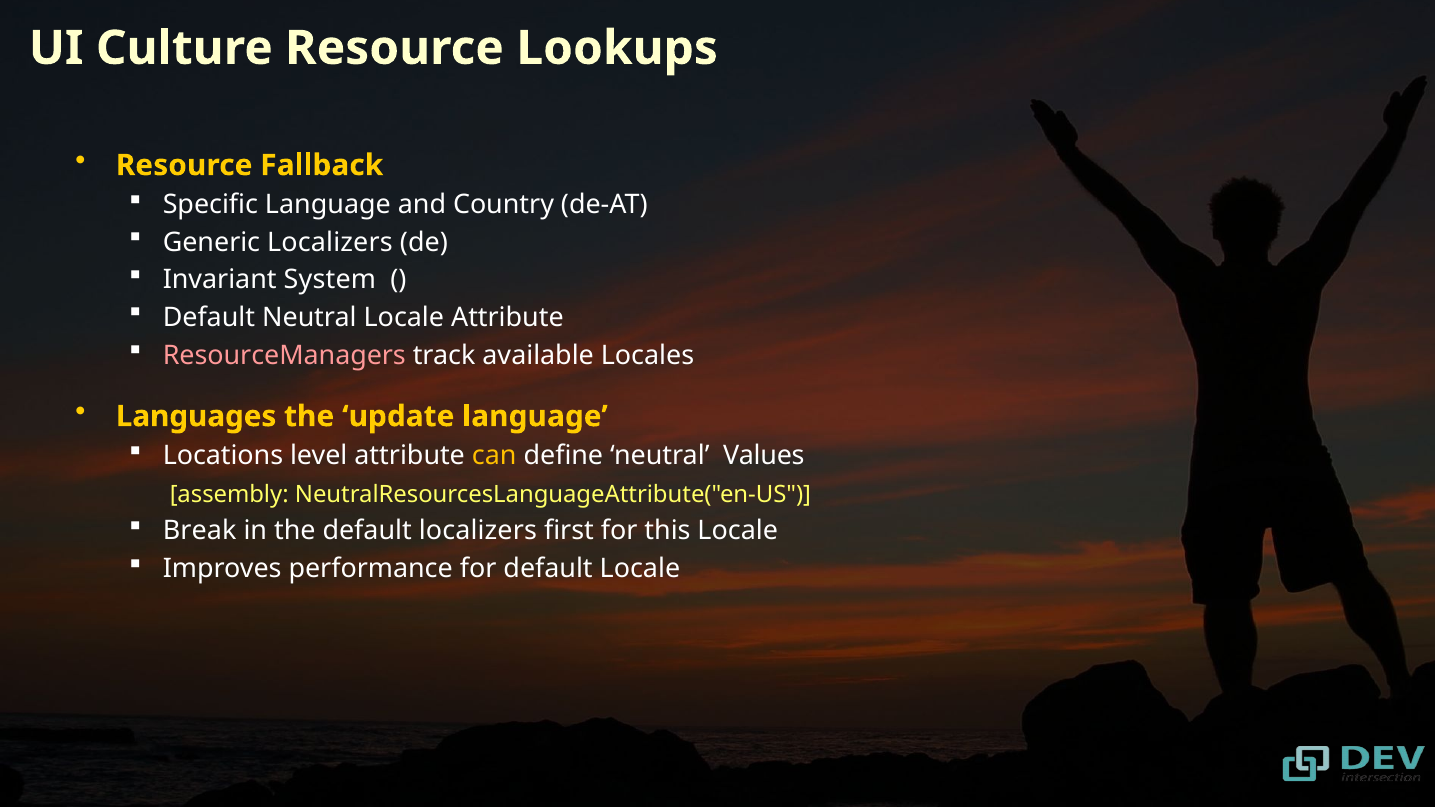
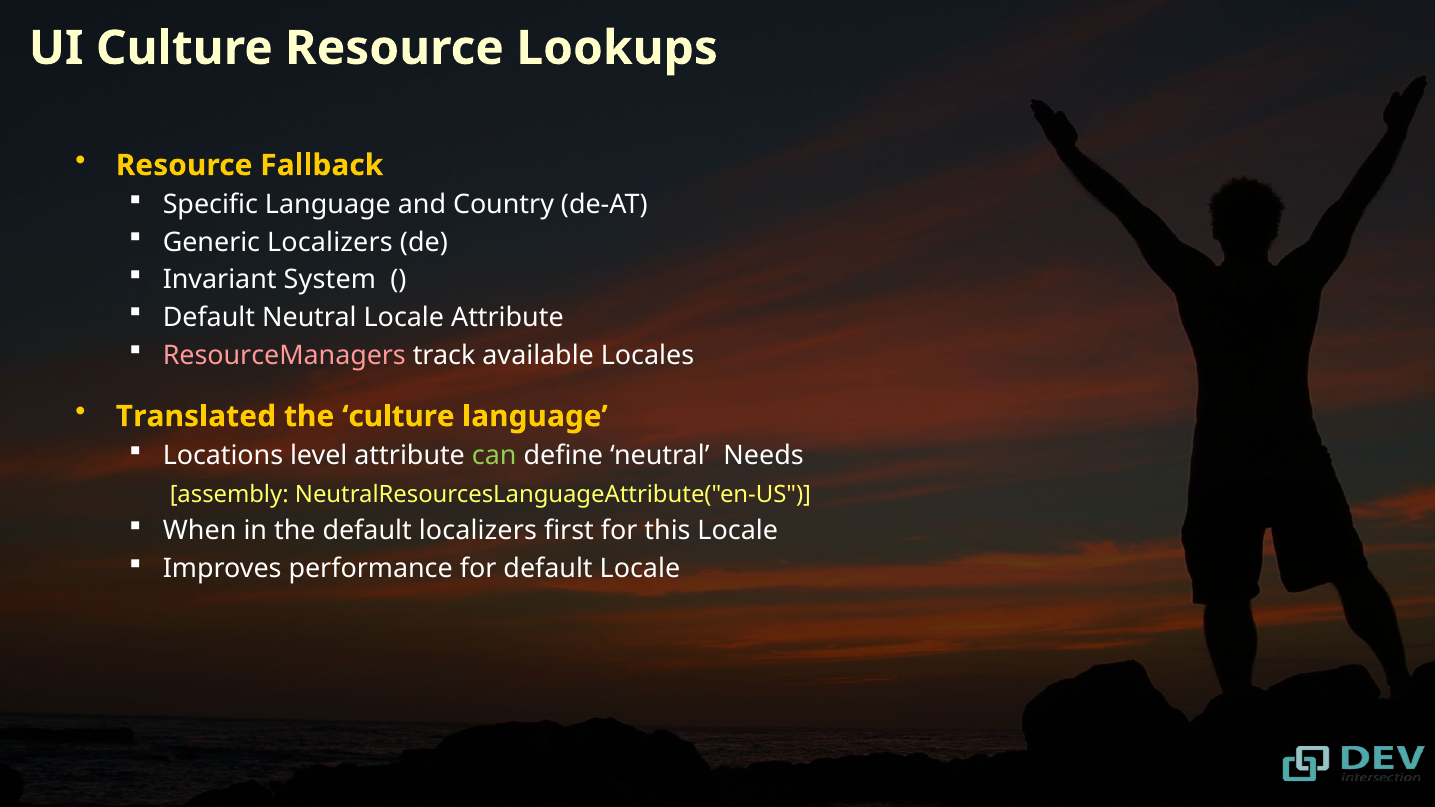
Languages: Languages -> Translated
the update: update -> culture
can colour: yellow -> light green
Values: Values -> Needs
Break: Break -> When
